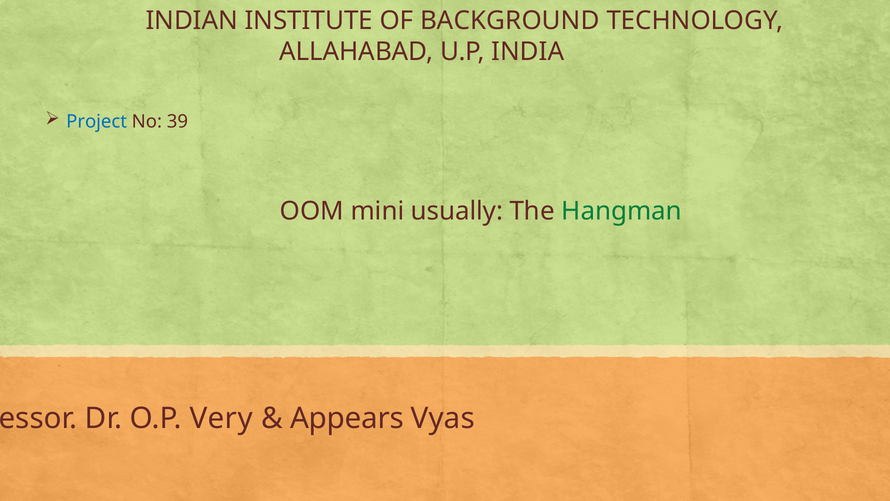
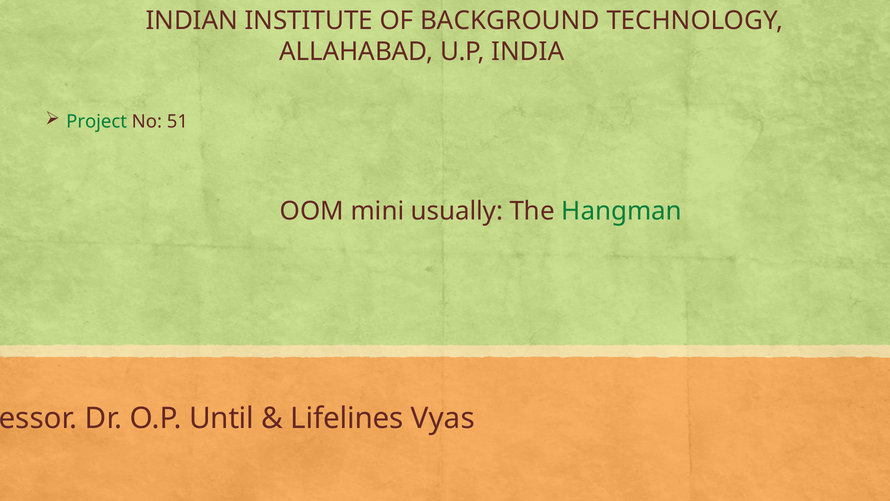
Project colour: blue -> green
39: 39 -> 51
Very: Very -> Until
Appears: Appears -> Lifelines
